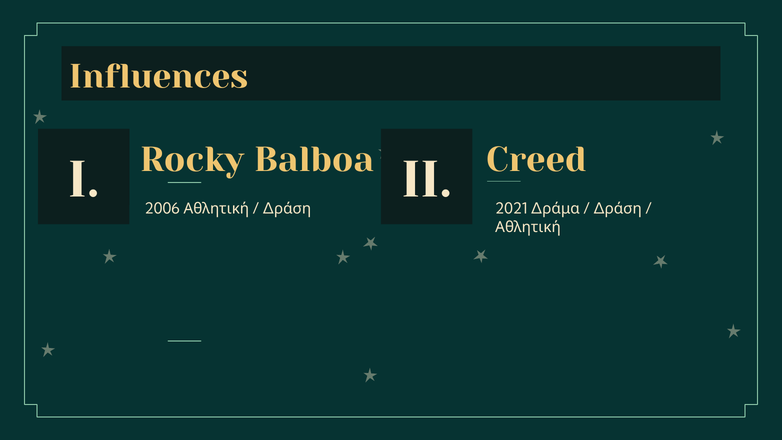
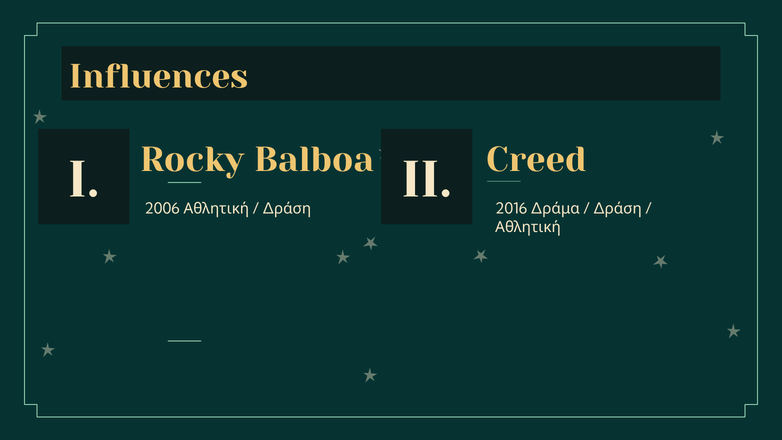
2021: 2021 -> 2016
